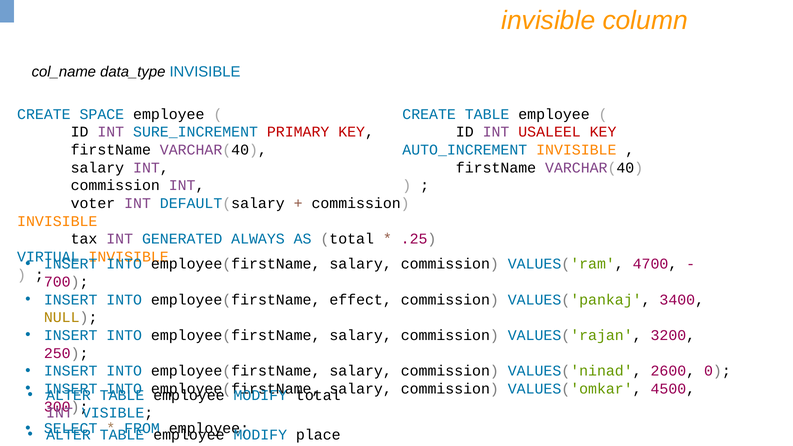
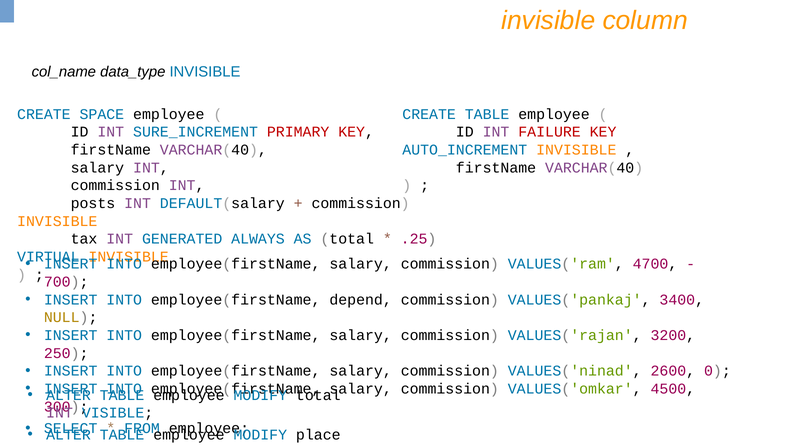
USALEEL: USALEEL -> FAILURE
voter: voter -> posts
effect: effect -> depend
